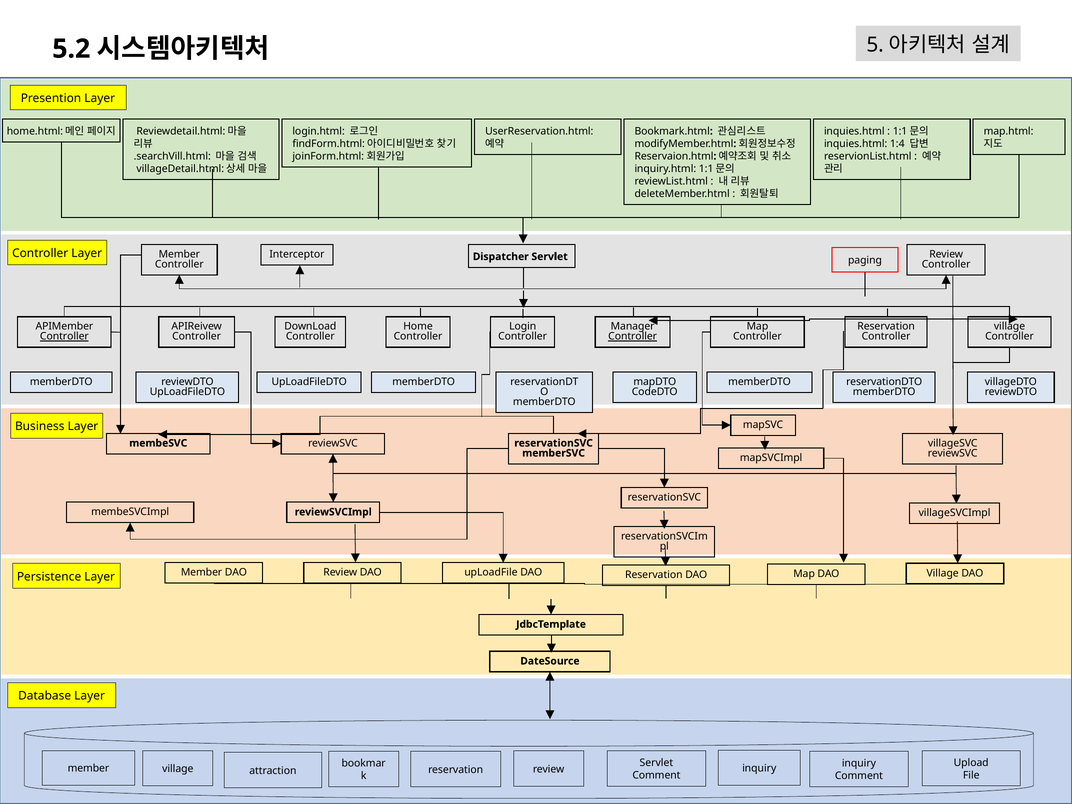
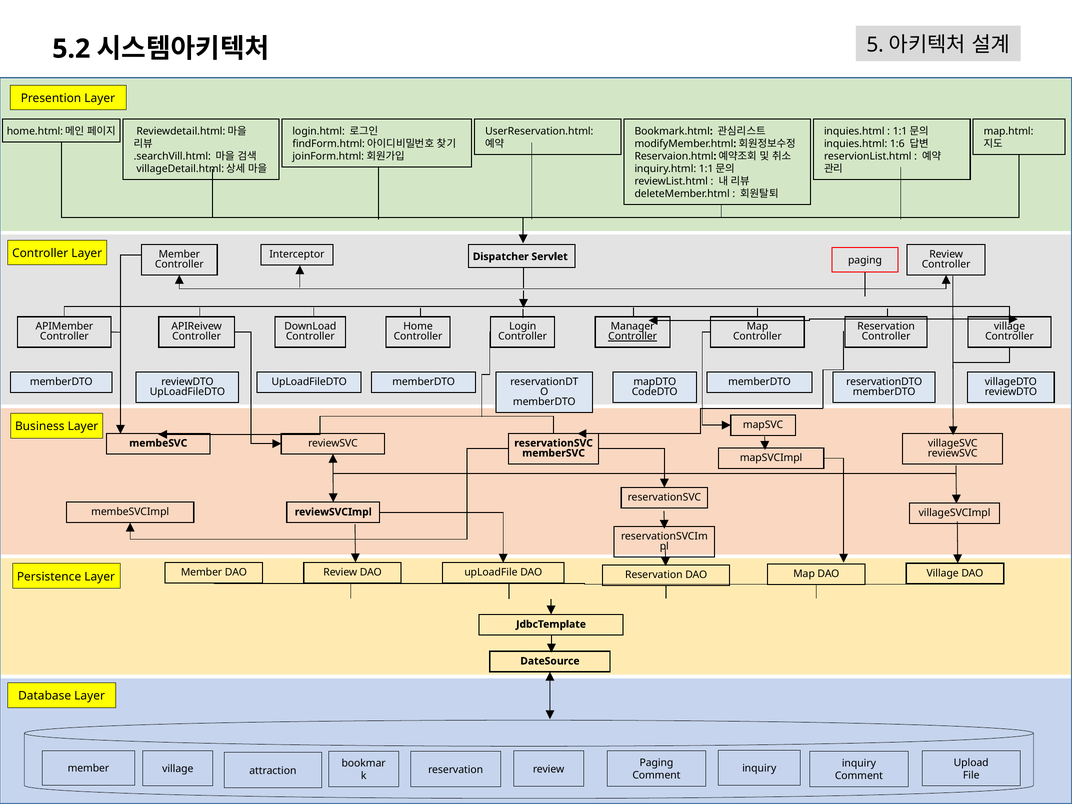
1:4: 1:4 -> 1:6
Controller at (64, 337) underline: present -> none
Servlet at (656, 763): Servlet -> Paging
